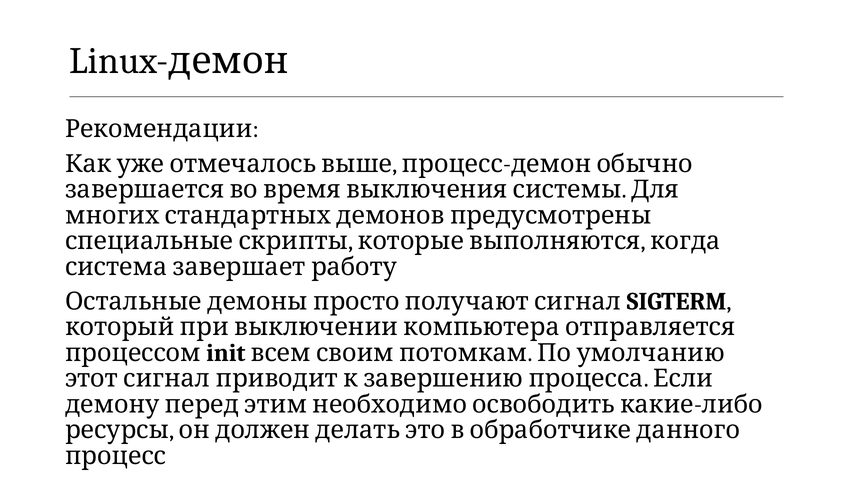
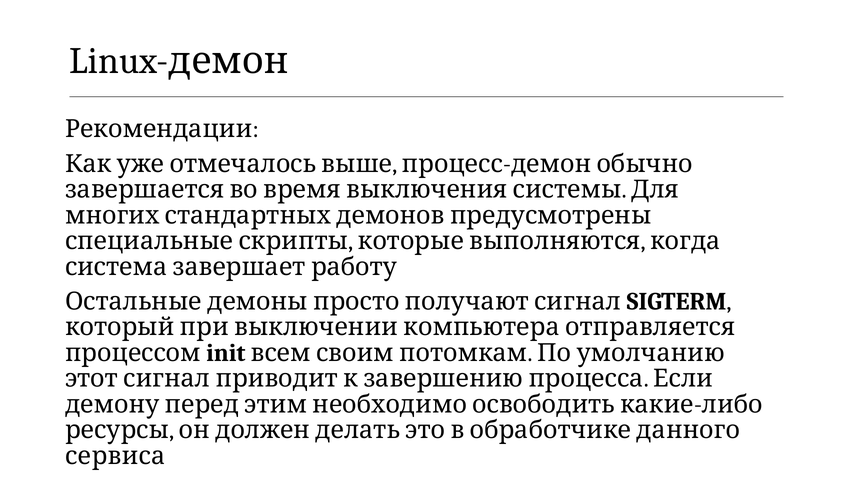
процесс at (116, 456): процесс -> сервиса
